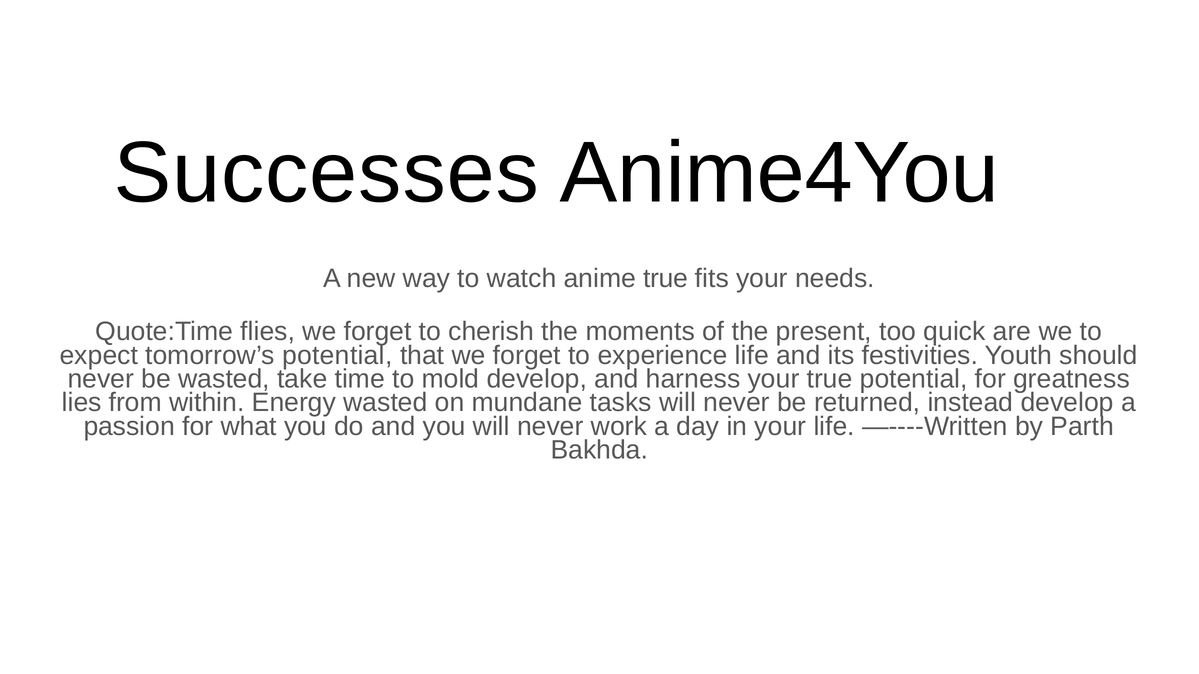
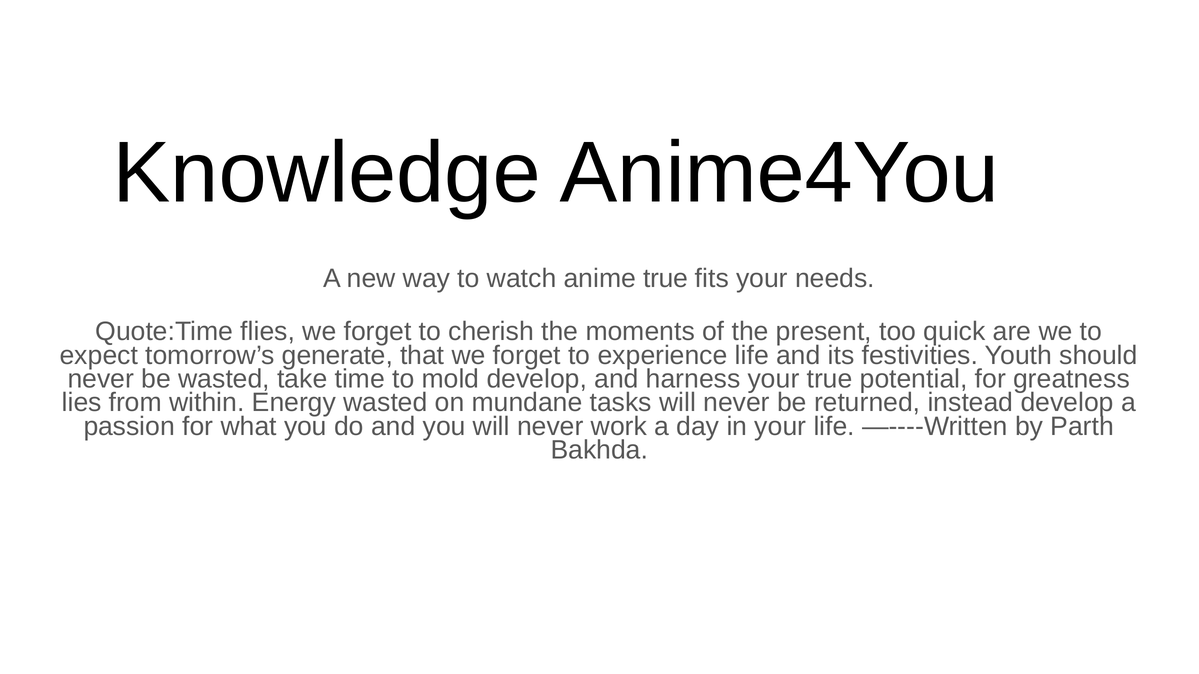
Successes: Successes -> Knowledge
tomorrow’s potential: potential -> generate
